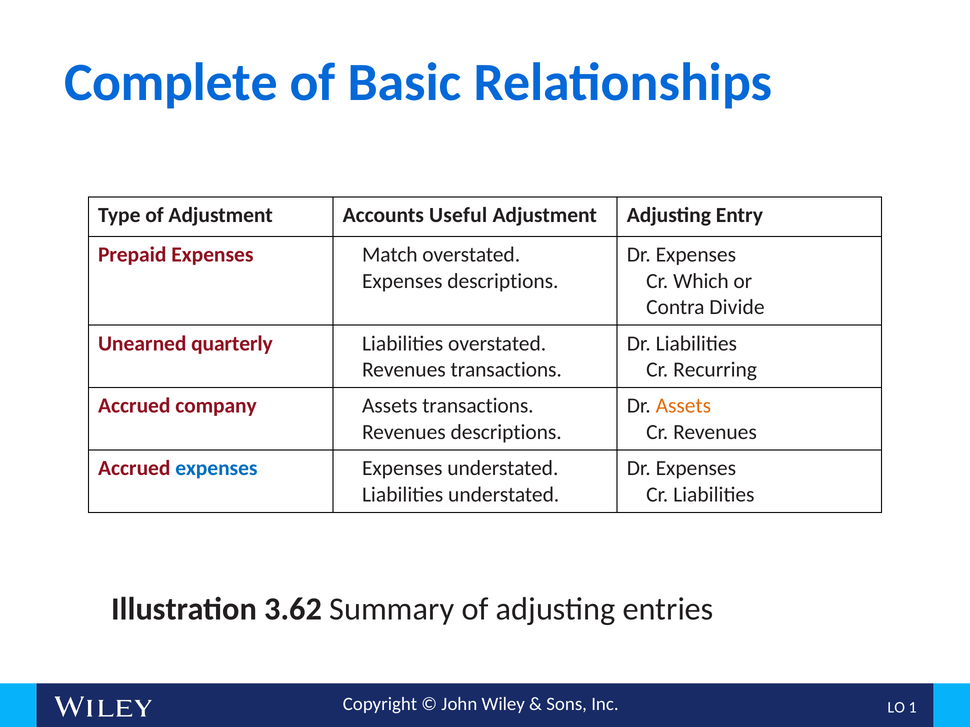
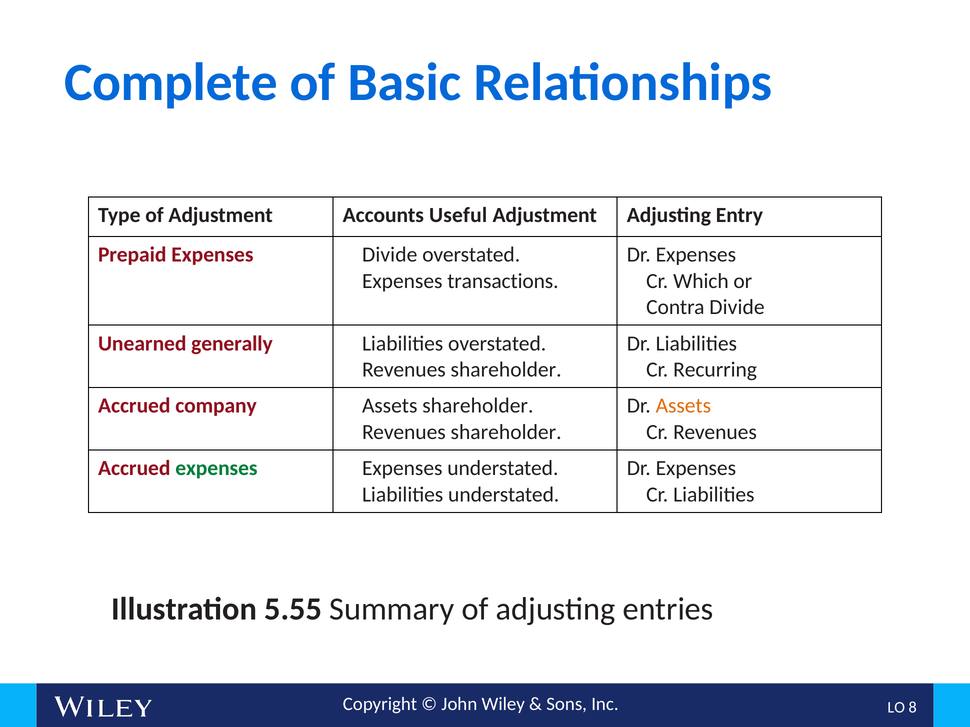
Expenses Match: Match -> Divide
Expenses descriptions: descriptions -> transactions
quarterly: quarterly -> generally
transactions at (506, 370): transactions -> shareholder
Assets transactions: transactions -> shareholder
descriptions at (506, 432): descriptions -> shareholder
expenses at (216, 469) colour: blue -> green
3.62: 3.62 -> 5.55
1: 1 -> 8
